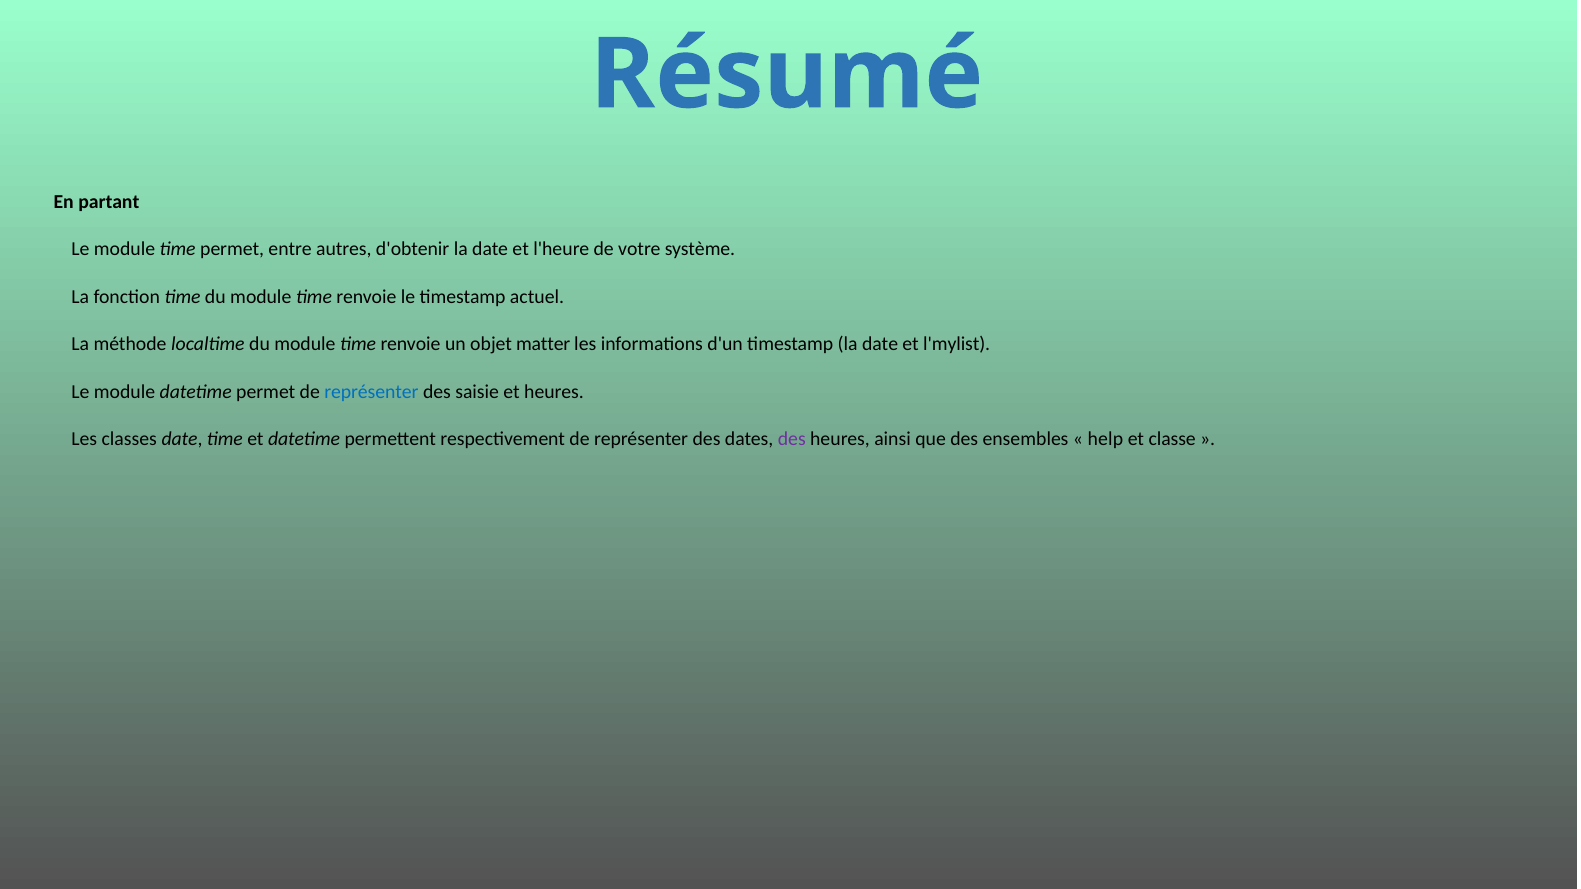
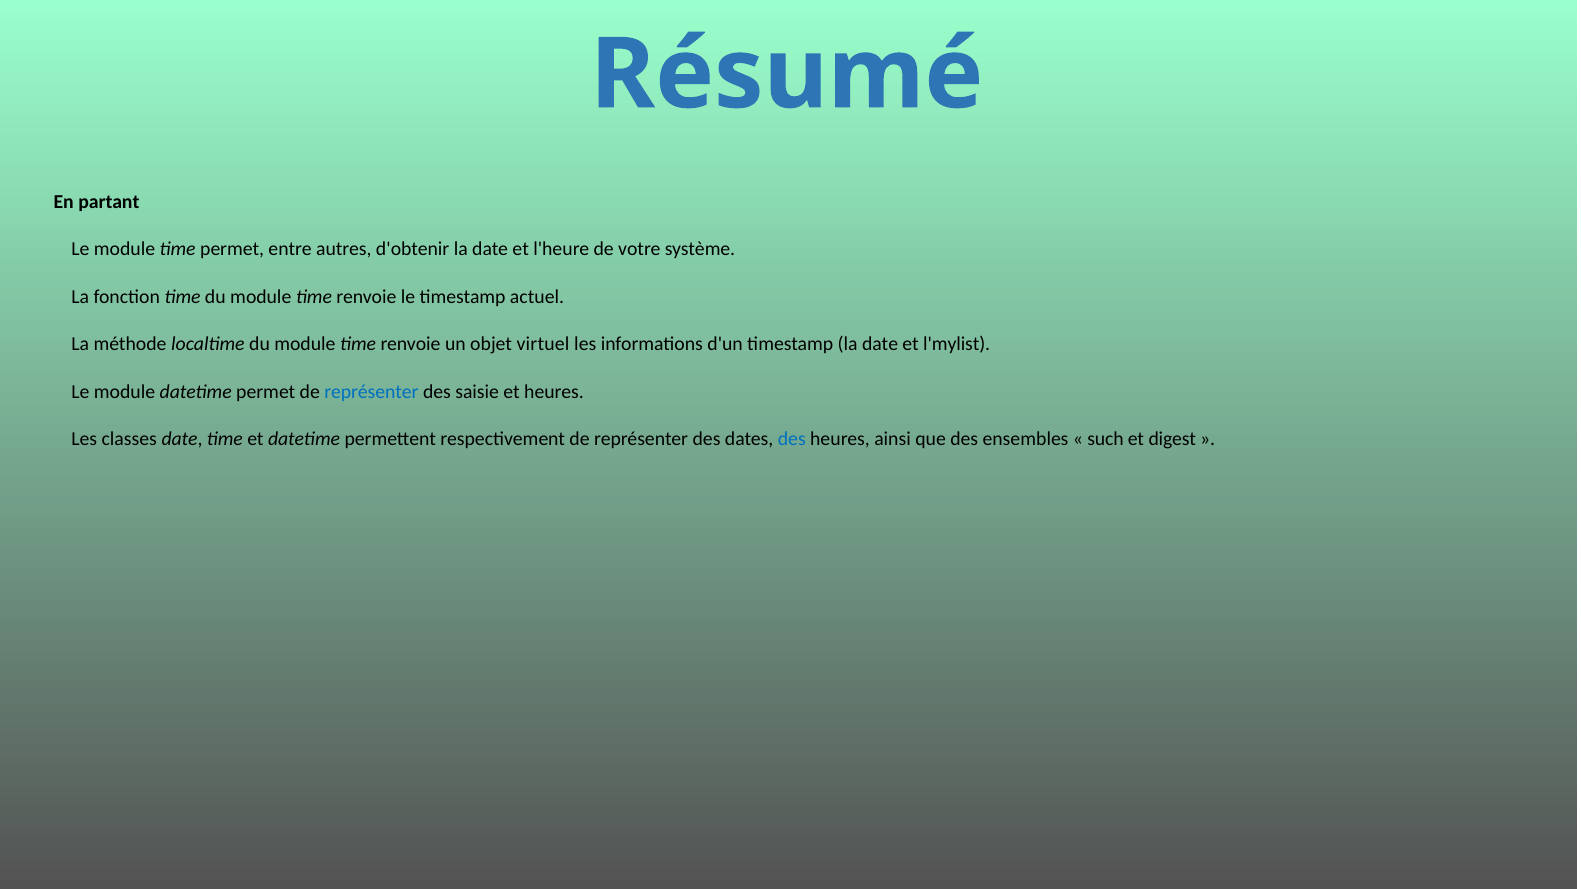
matter: matter -> virtuel
des at (792, 439) colour: purple -> blue
help: help -> such
classe: classe -> digest
